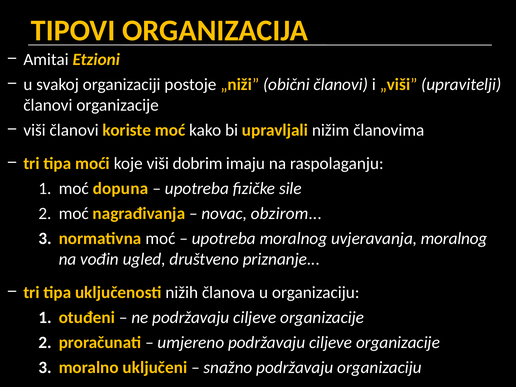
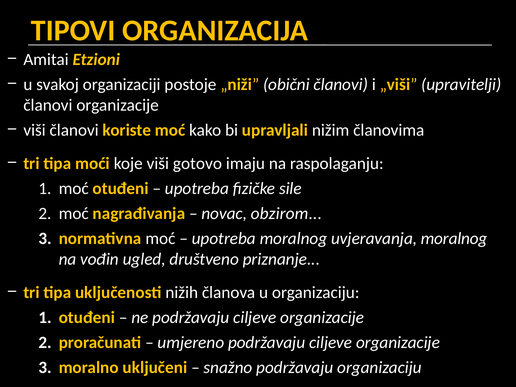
dobrim: dobrim -> gotovo
moć dopuna: dopuna -> otuđeni
